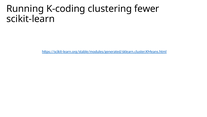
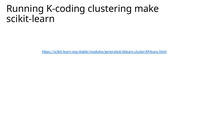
fewer: fewer -> make
